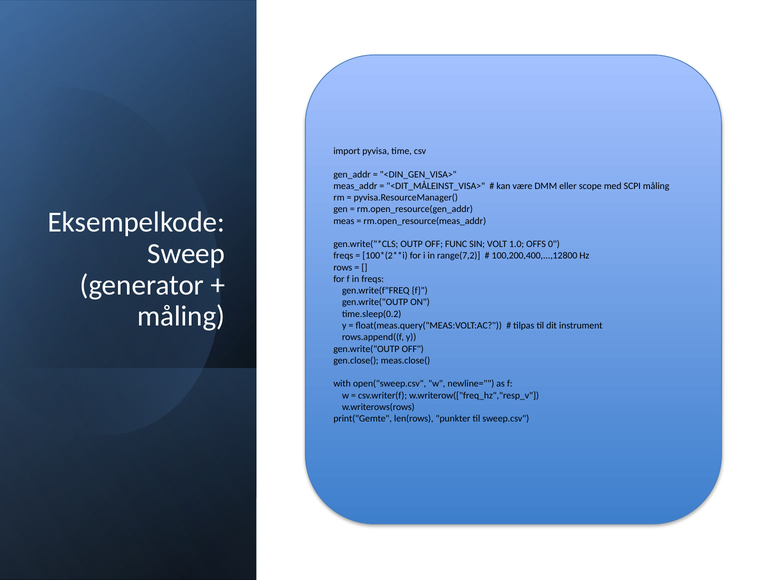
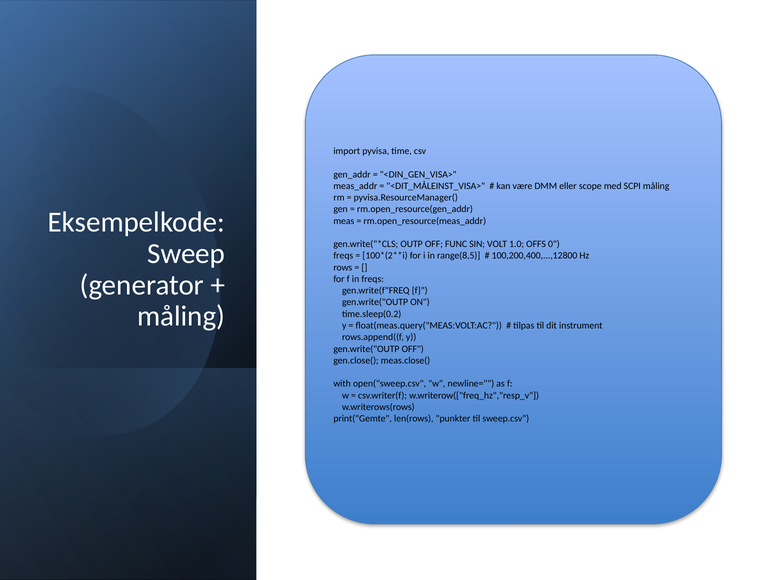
range(7,2: range(7,2 -> range(8,5
